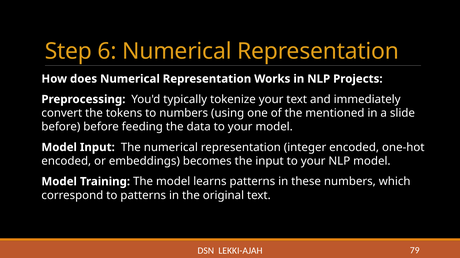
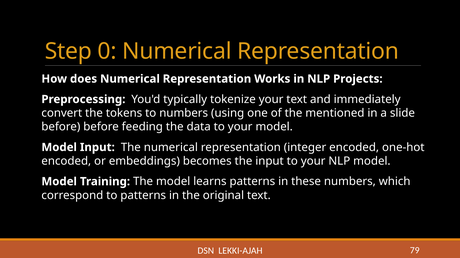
6: 6 -> 0
